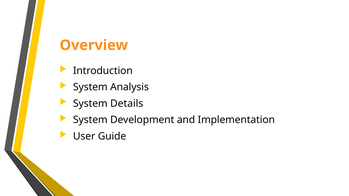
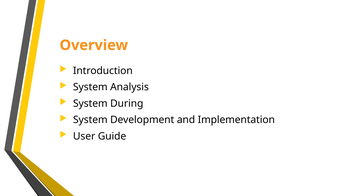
Details: Details -> During
